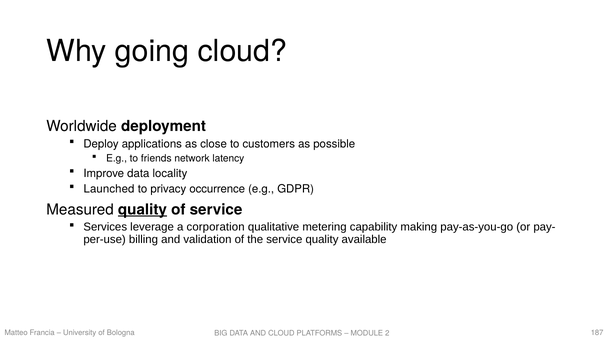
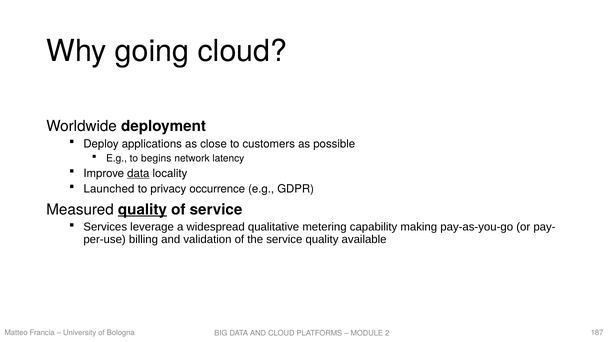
friends: friends -> begins
data at (138, 173) underline: none -> present
corporation: corporation -> widespread
